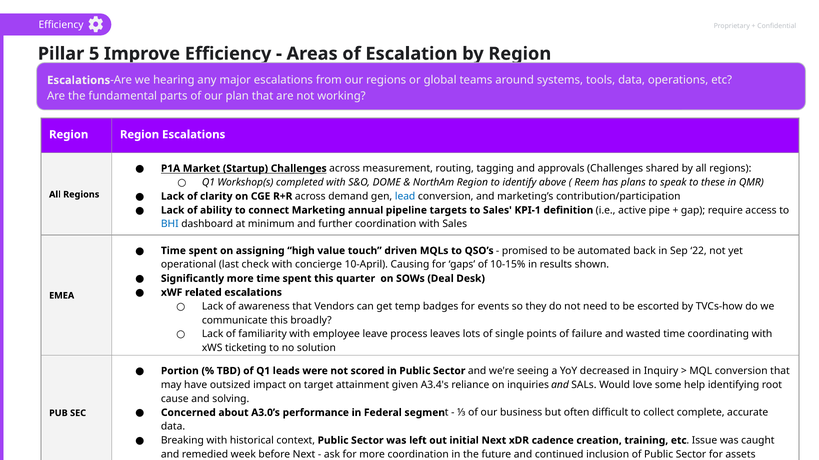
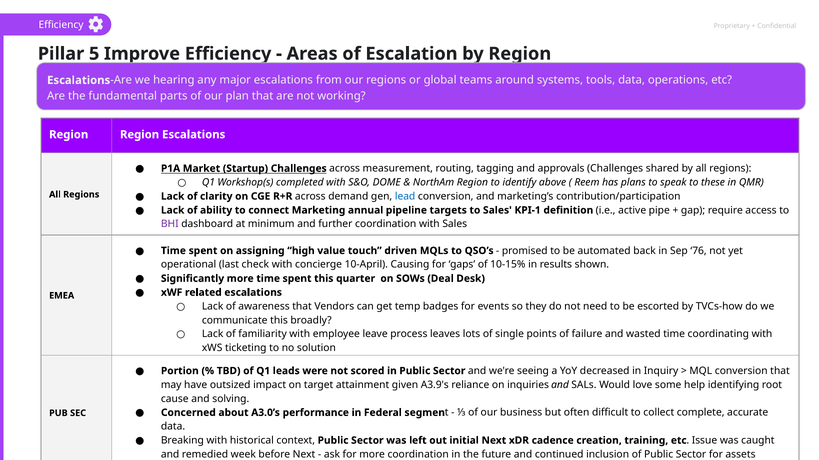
BHI colour: blue -> purple
22: 22 -> 76
A3.4's: A3.4's -> A3.9's
